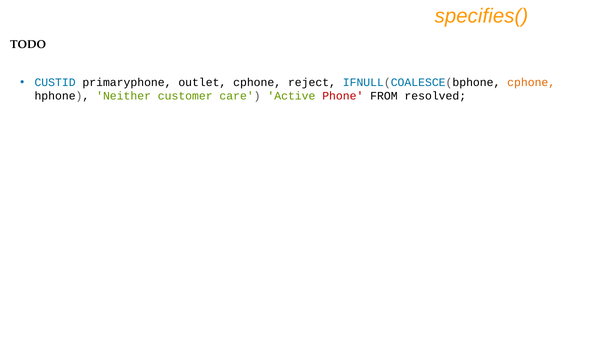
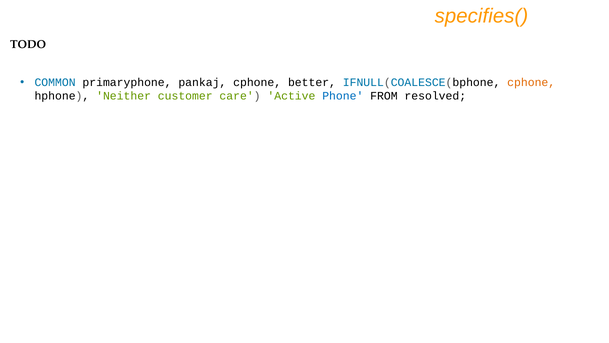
CUSTID: CUSTID -> COMMON
outlet: outlet -> pankaj
reject: reject -> better
Phone colour: red -> blue
